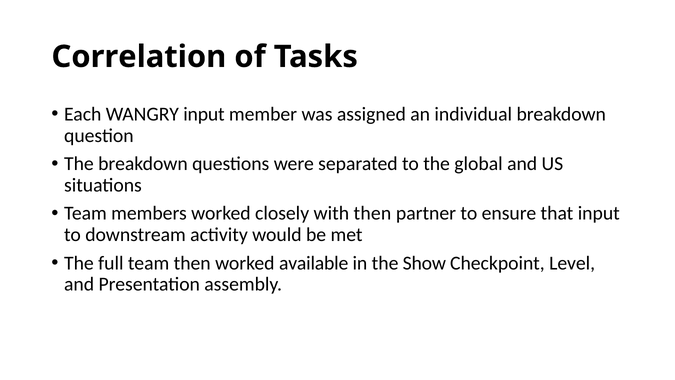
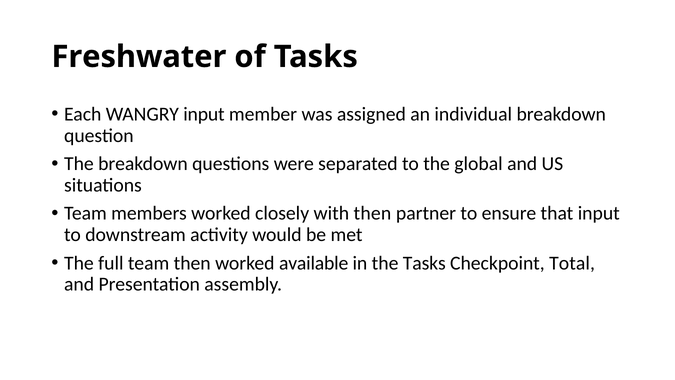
Correlation: Correlation -> Freshwater
the Show: Show -> Tasks
Level: Level -> Total
